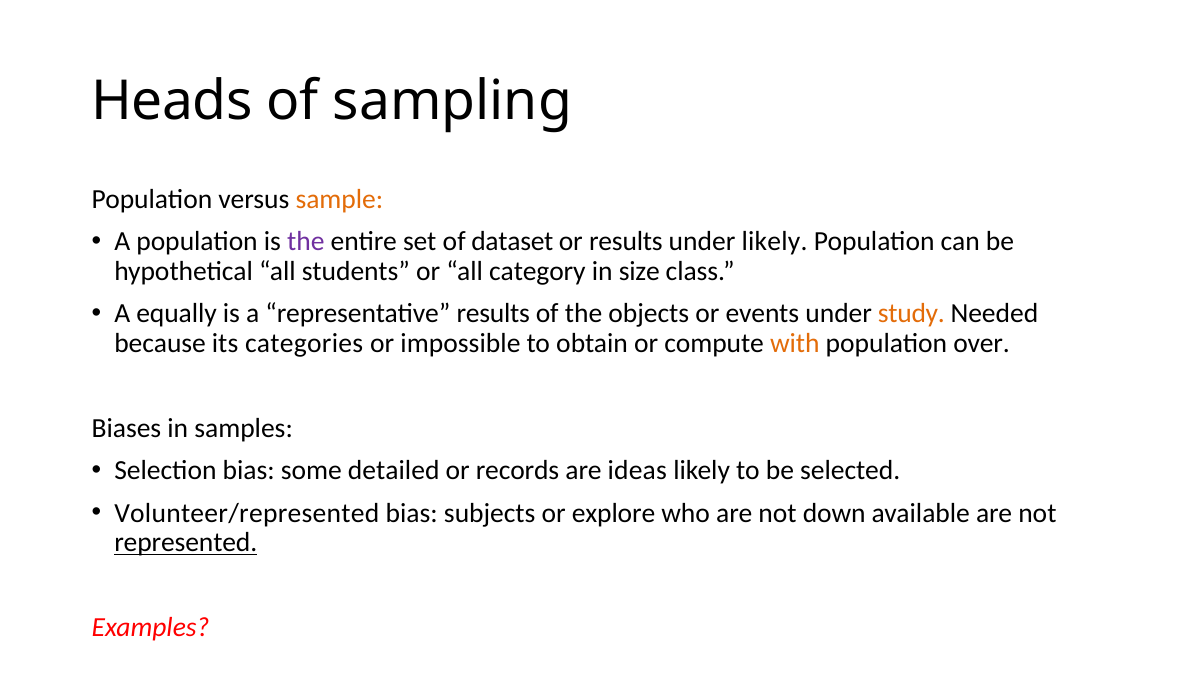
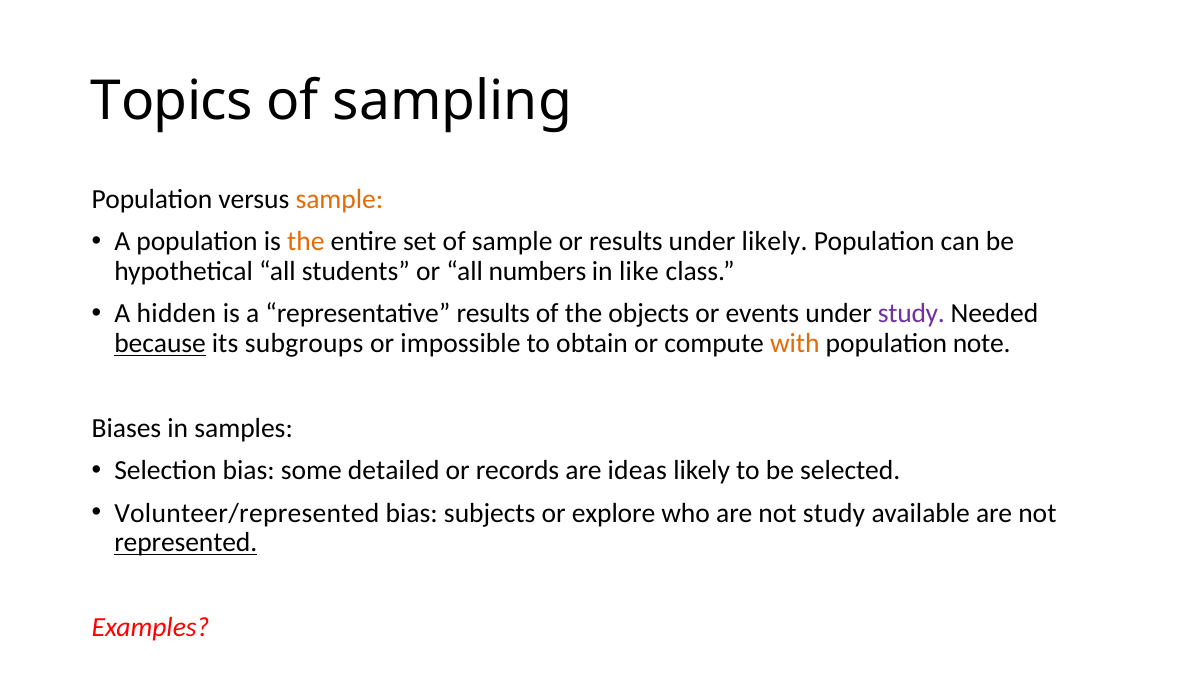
Heads: Heads -> Topics
the at (306, 242) colour: purple -> orange
of dataset: dataset -> sample
category: category -> numbers
size: size -> like
equally: equally -> hidden
study at (911, 314) colour: orange -> purple
because underline: none -> present
categories: categories -> subgroups
over: over -> note
not down: down -> study
